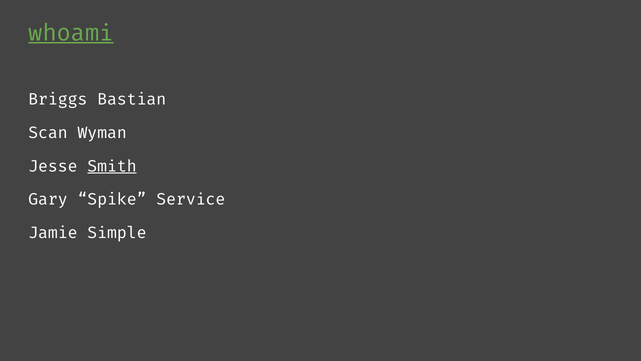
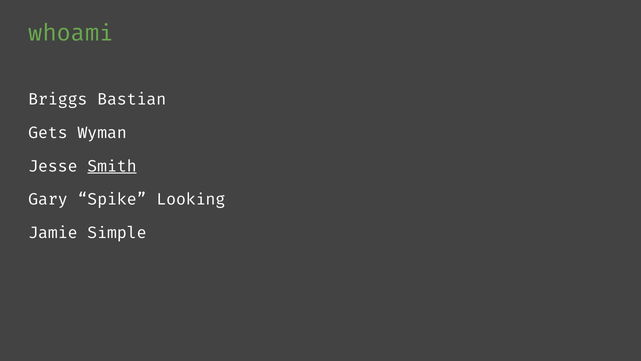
whoami underline: present -> none
Scan: Scan -> Gets
Service: Service -> Looking
